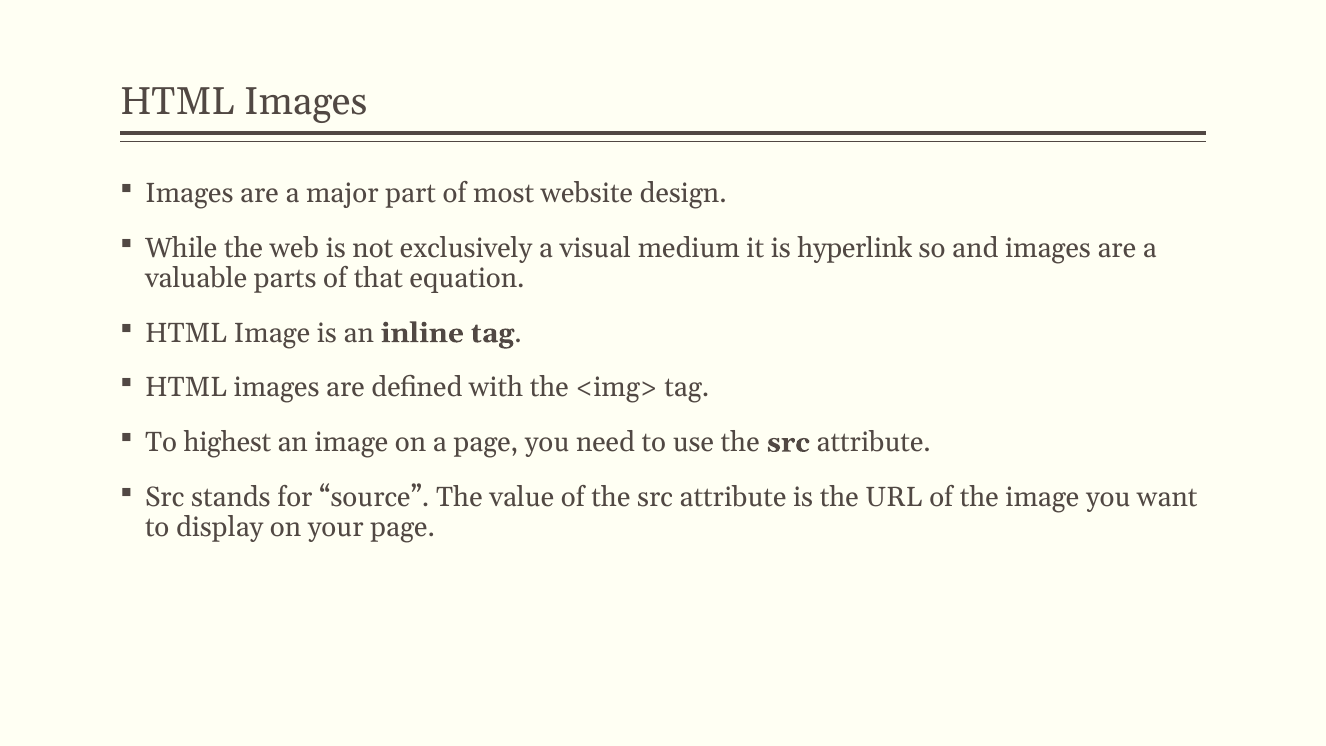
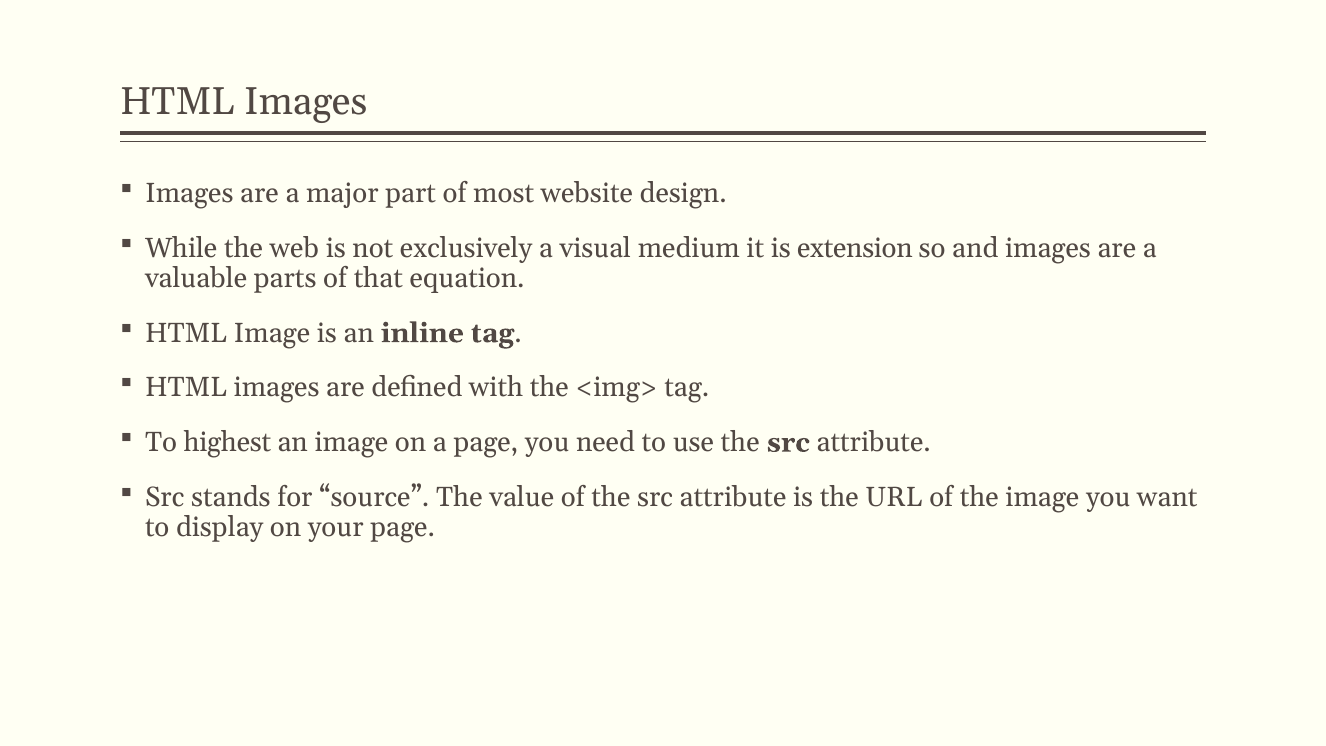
hyperlink: hyperlink -> extension
